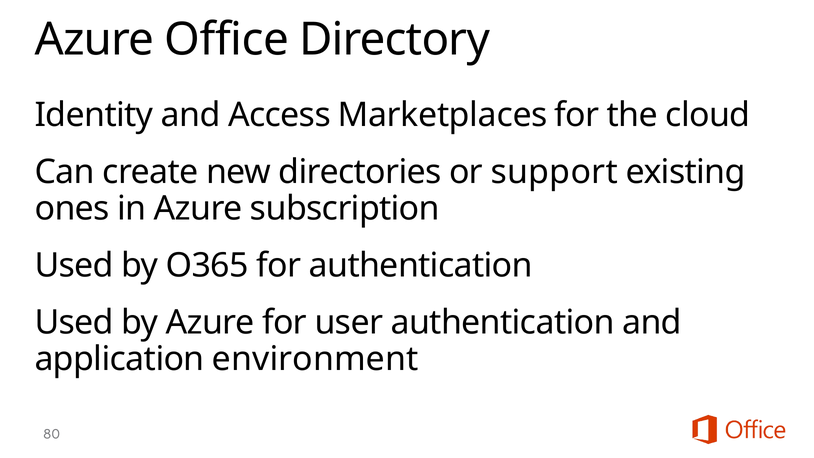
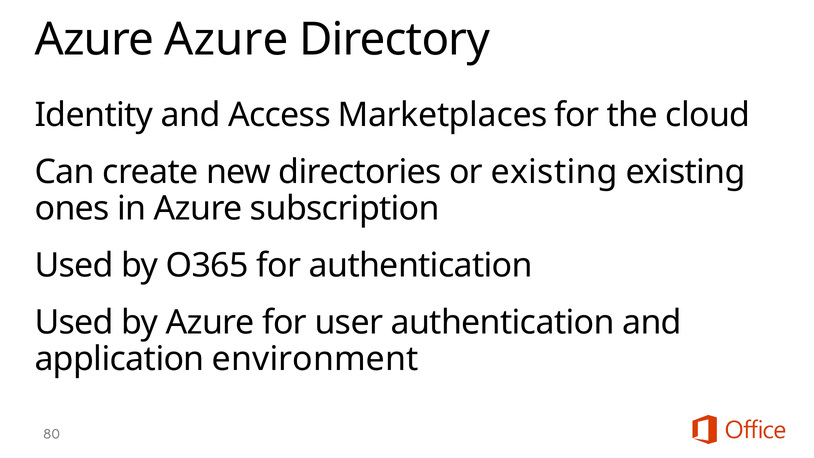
Azure Office: Office -> Azure
or support: support -> existing
